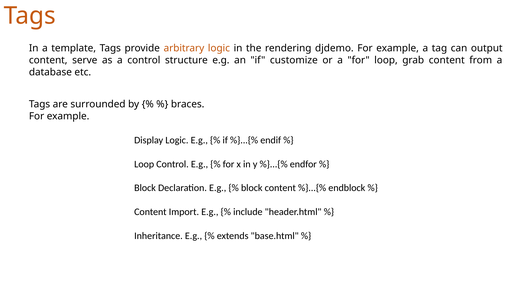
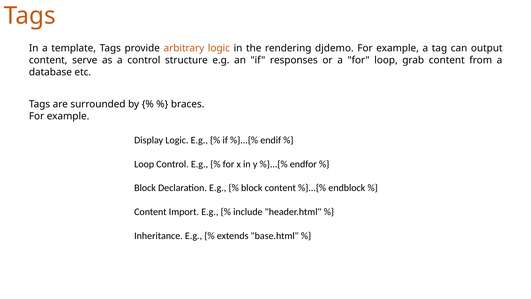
customize: customize -> responses
